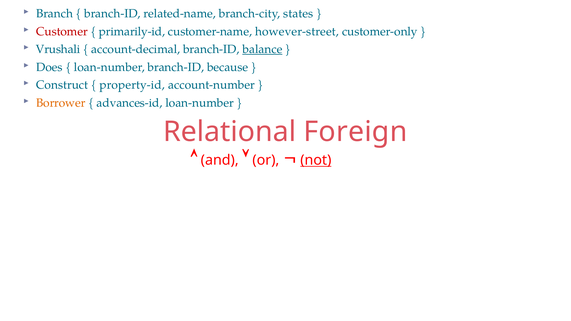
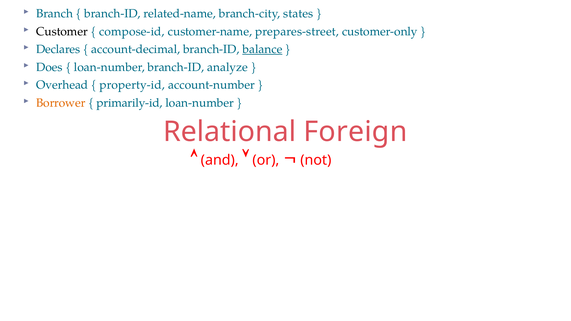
Customer colour: red -> black
primarily-id: primarily-id -> compose-id
however-street: however-street -> prepares-street
Vrushali: Vrushali -> Declares
because: because -> analyze
Construct: Construct -> Overhead
advances-id: advances-id -> primarily-id
not underline: present -> none
